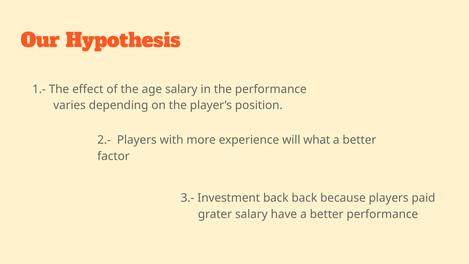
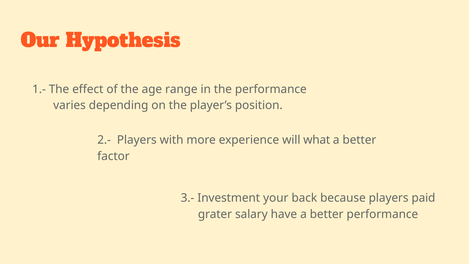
age salary: salary -> range
Investment back: back -> your
